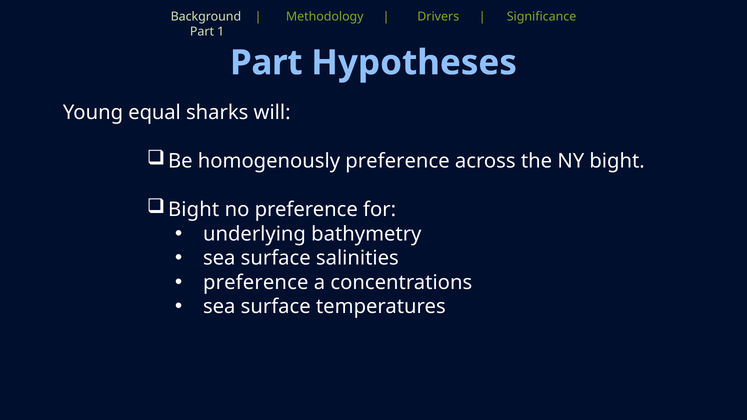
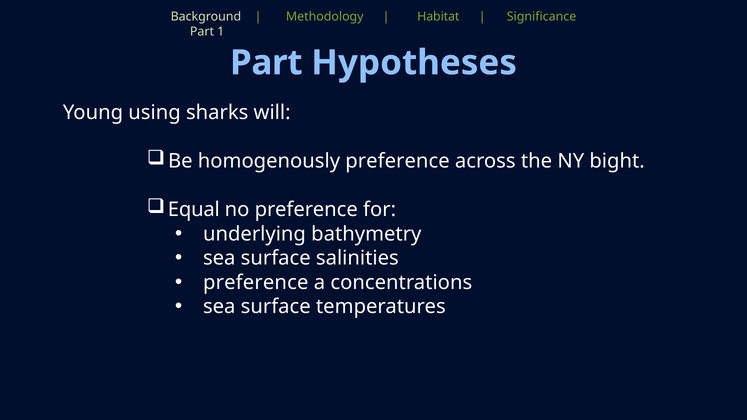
Drivers: Drivers -> Habitat
equal: equal -> using
Bight at (194, 210): Bight -> Equal
